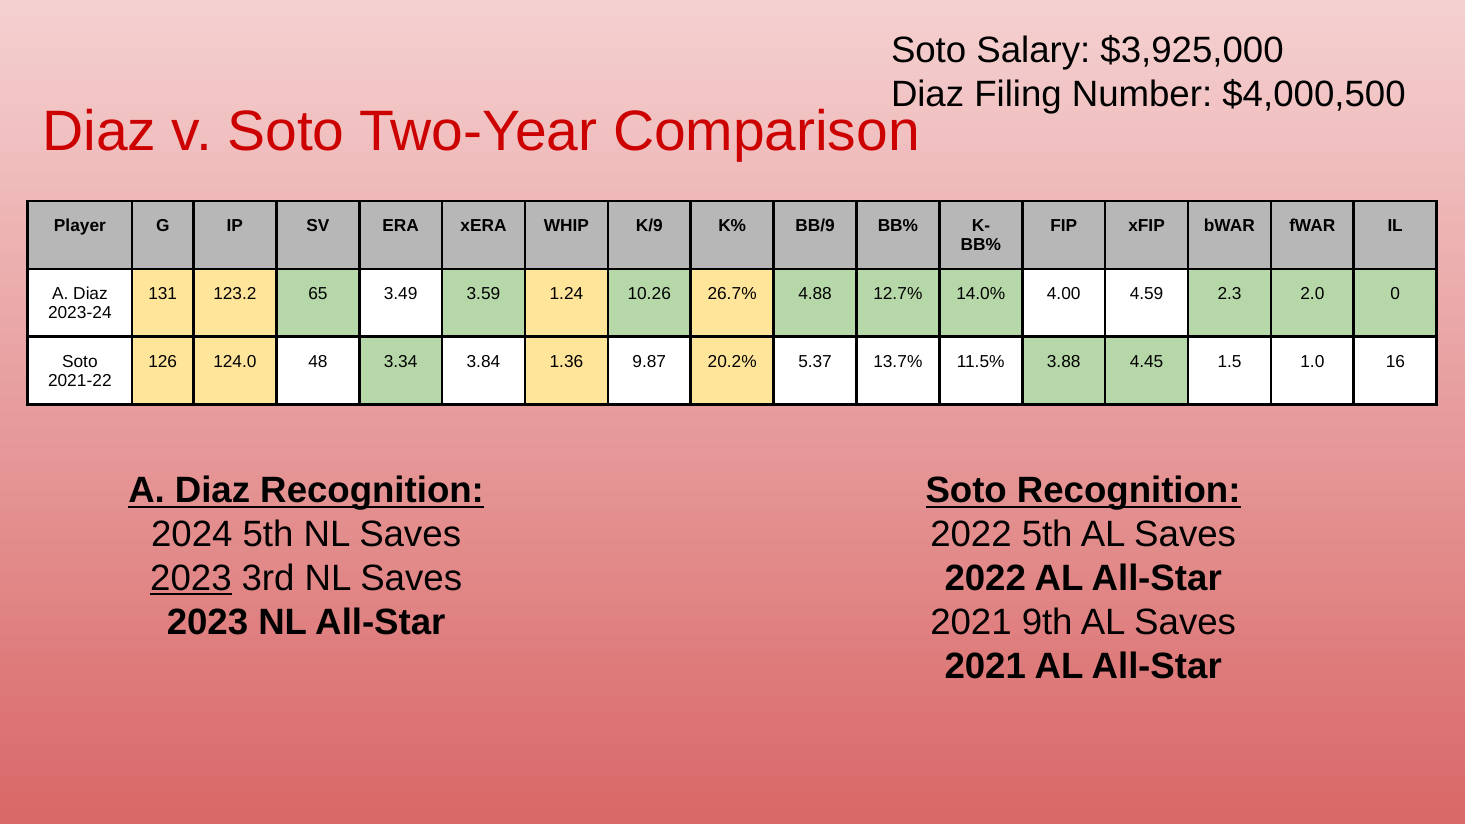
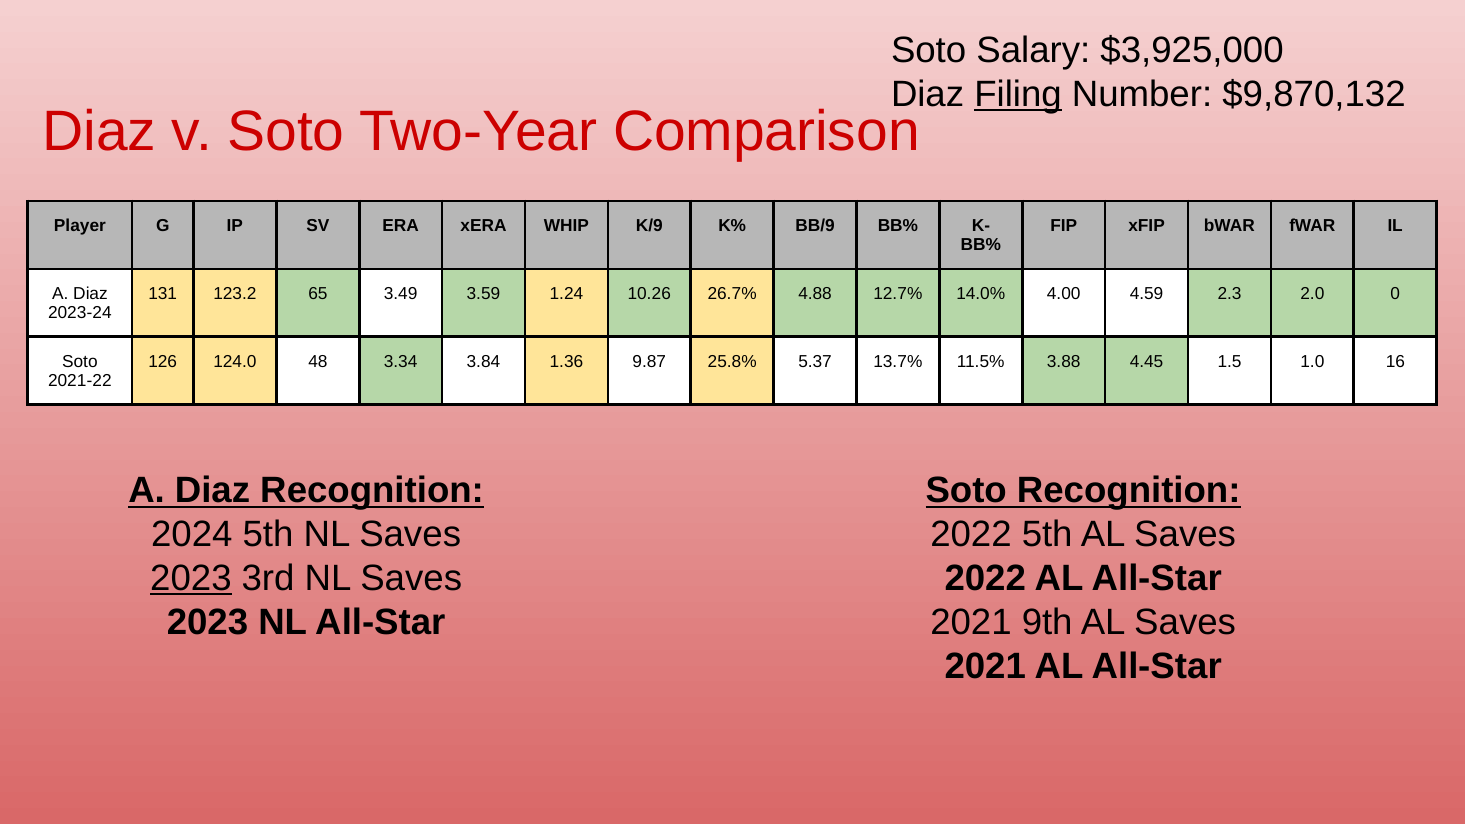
Filing underline: none -> present
$4,000,500: $4,000,500 -> $9,870,132
20.2%: 20.2% -> 25.8%
